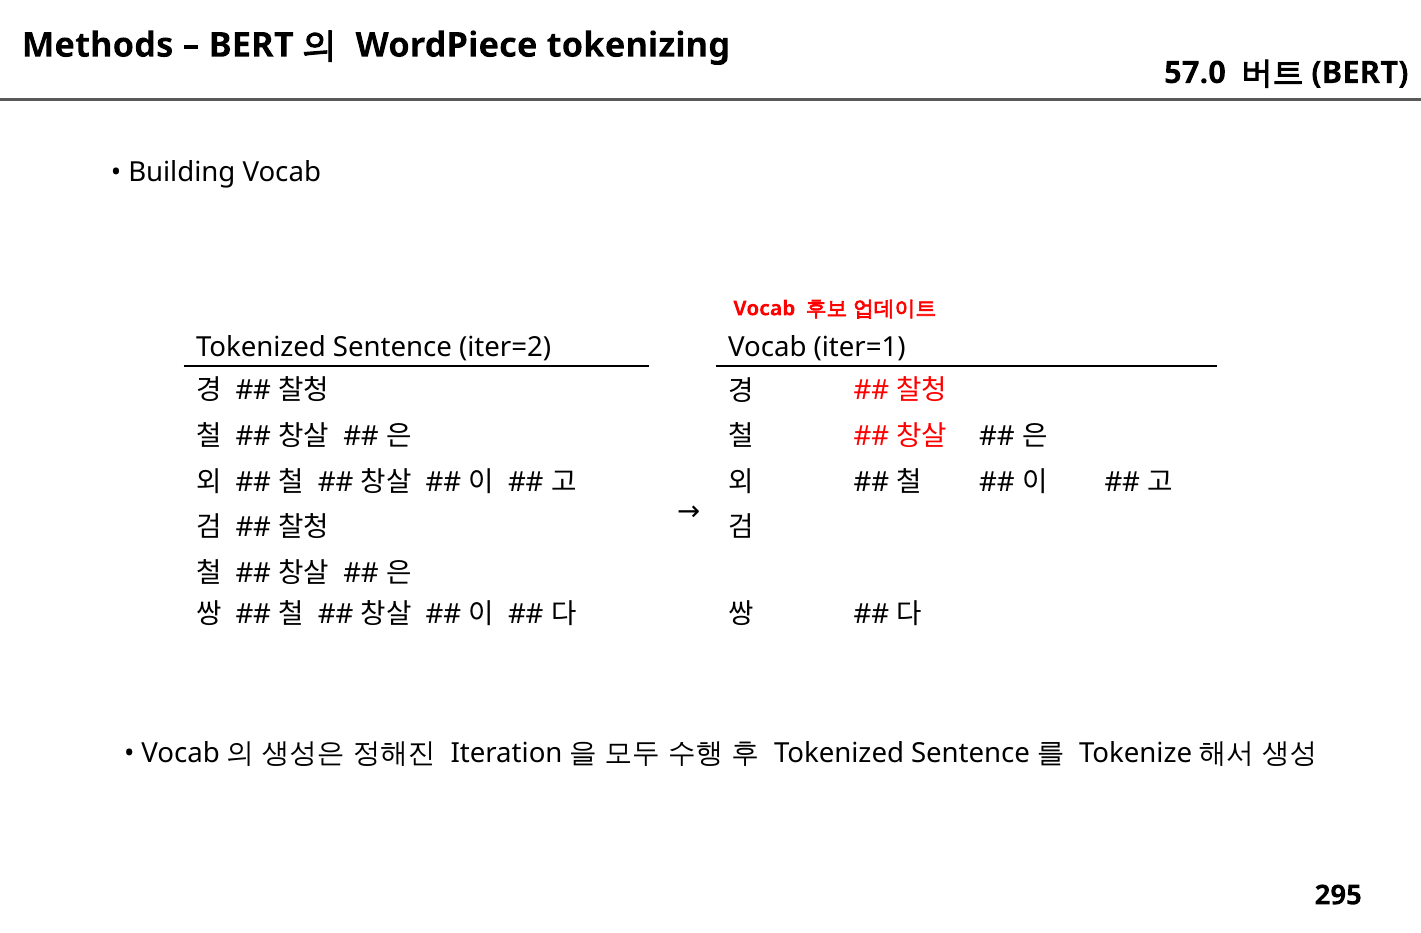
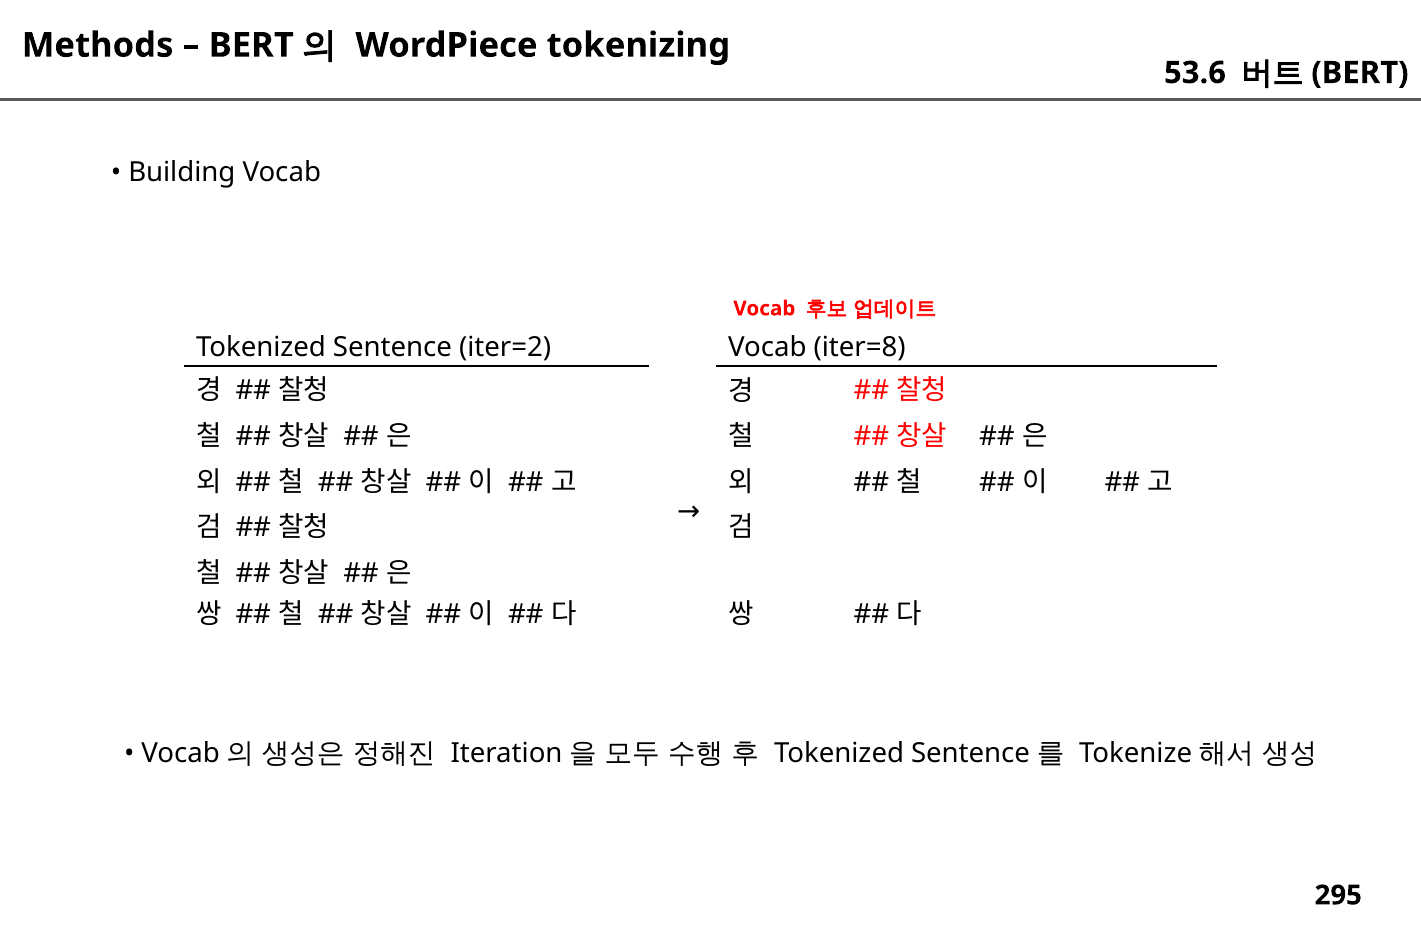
57.0: 57.0 -> 53.6
iter=1: iter=1 -> iter=8
